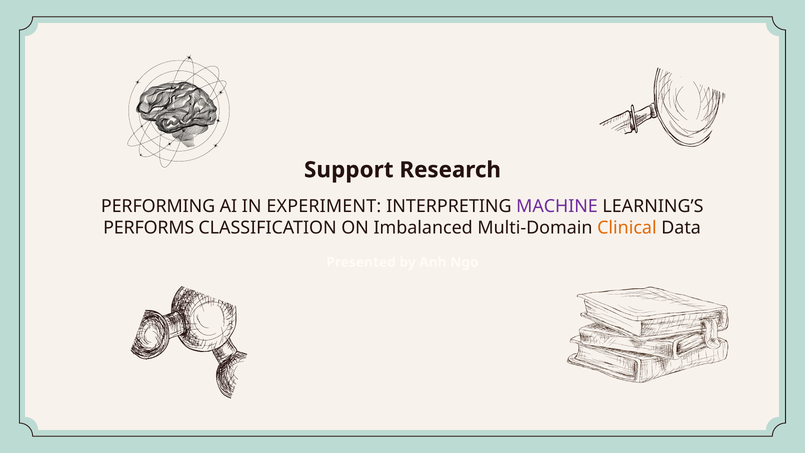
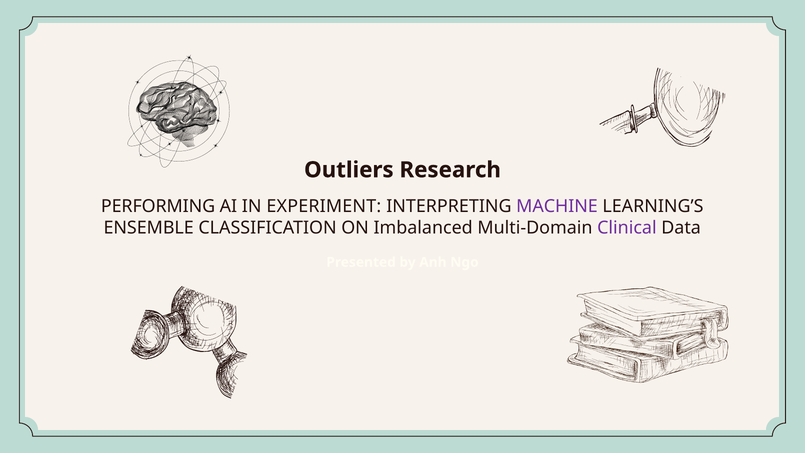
Support: Support -> Outliers
PERFORMS: PERFORMS -> ENSEMBLE
Clinical colour: orange -> purple
